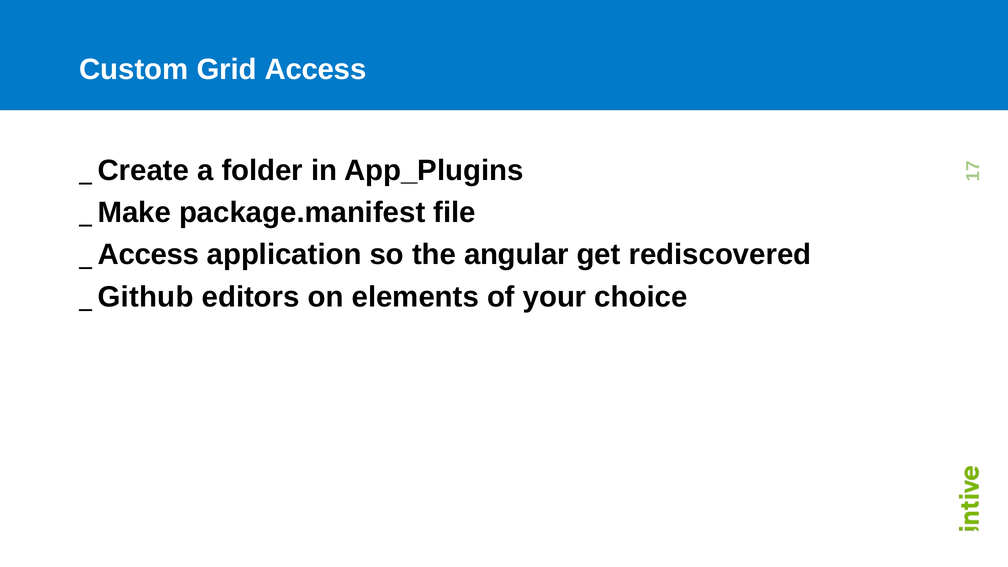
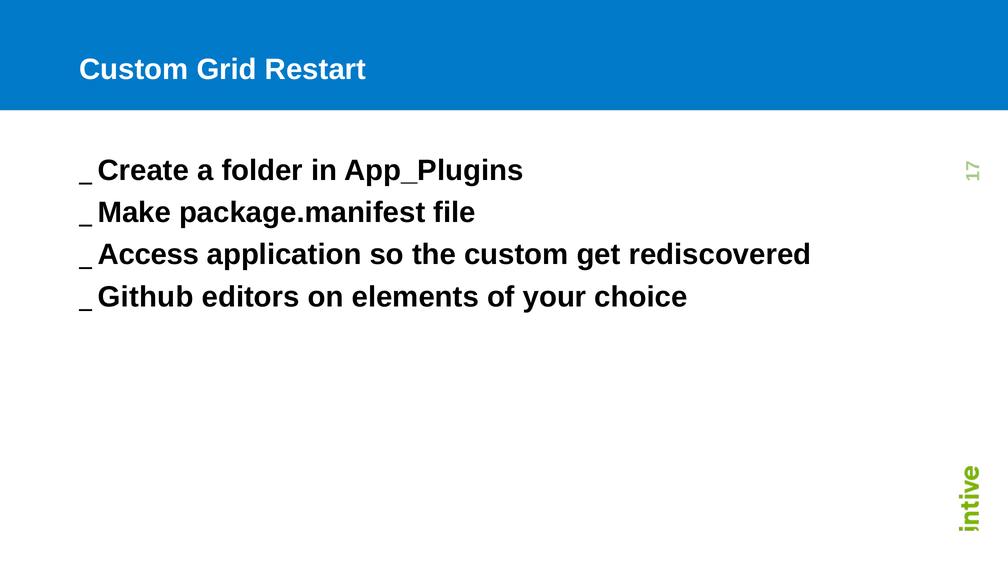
Grid Access: Access -> Restart
the angular: angular -> custom
